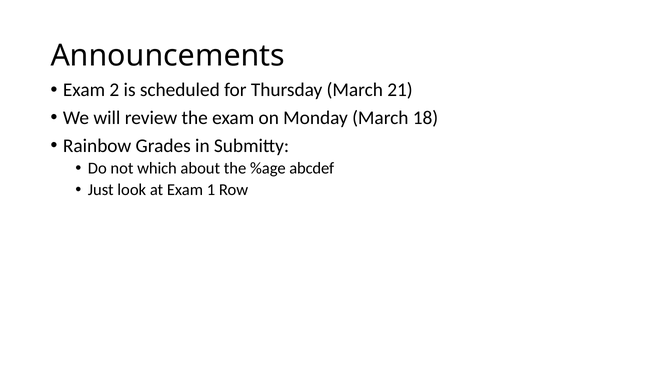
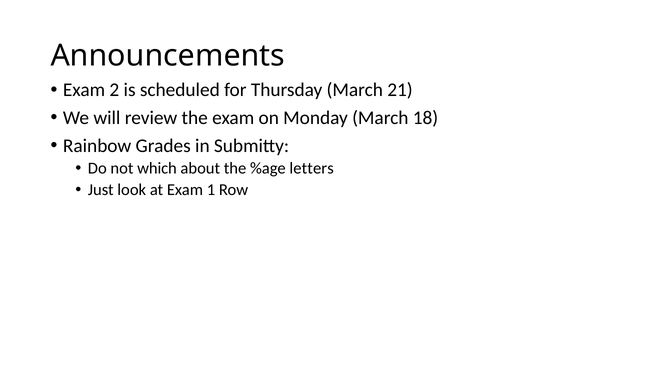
abcdef: abcdef -> letters
